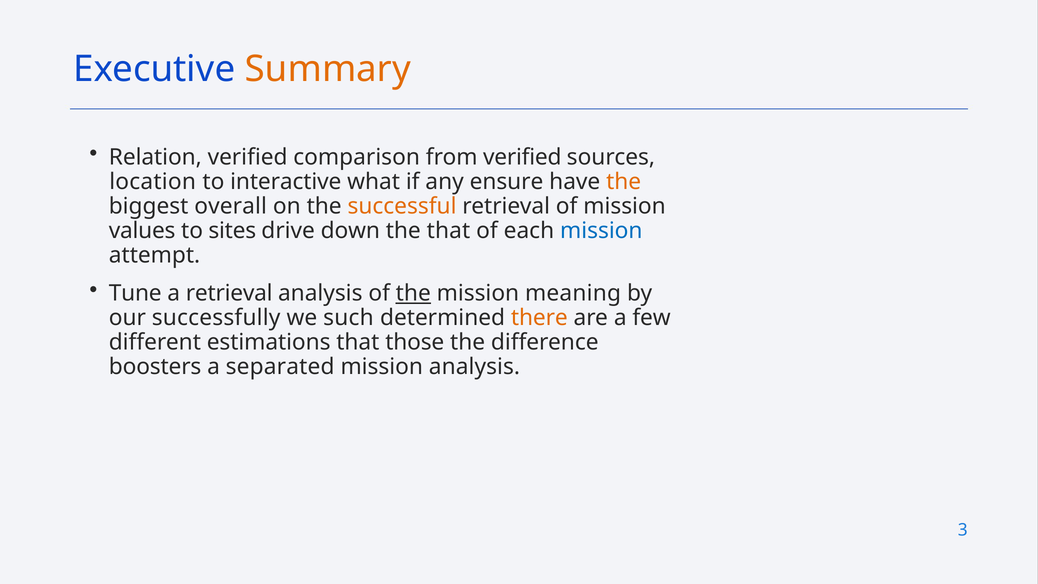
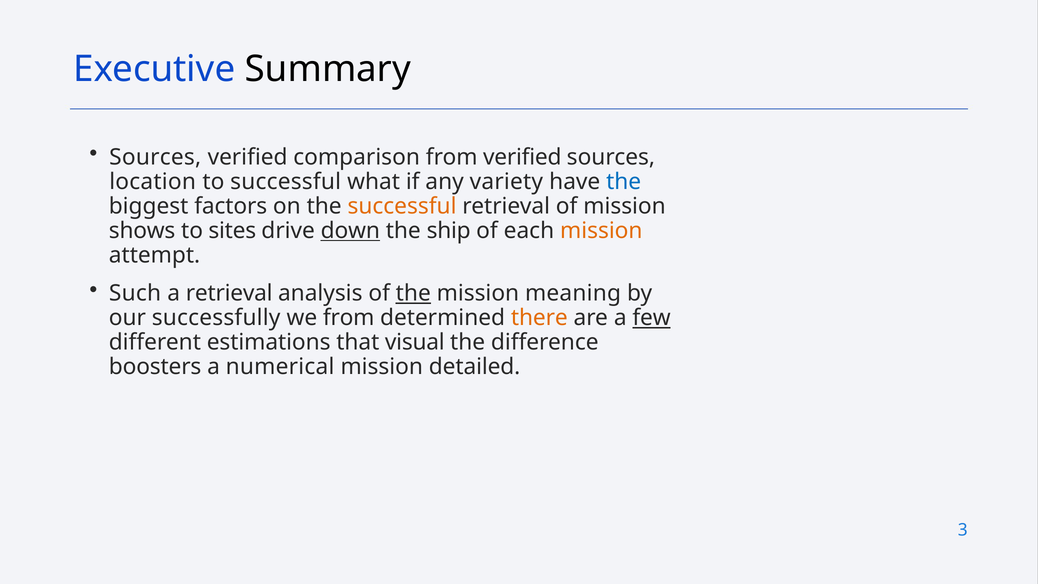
Summary colour: orange -> black
Relation at (155, 157): Relation -> Sources
to interactive: interactive -> successful
ensure: ensure -> variety
the at (624, 182) colour: orange -> blue
overall: overall -> factors
values: values -> shows
down underline: none -> present
the that: that -> ship
mission at (601, 231) colour: blue -> orange
Tune: Tune -> Such
we such: such -> from
few underline: none -> present
those: those -> visual
separated: separated -> numerical
mission analysis: analysis -> detailed
